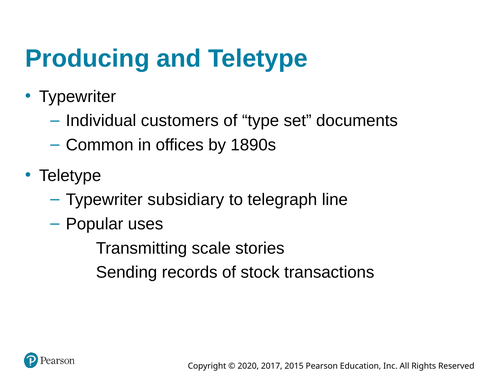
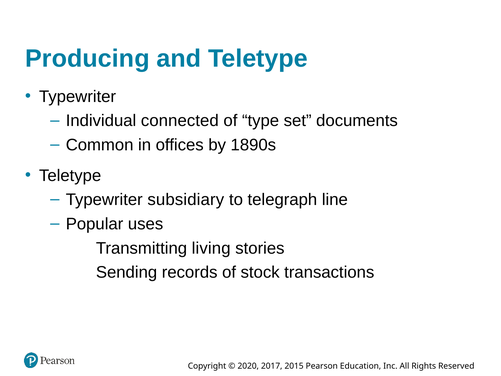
customers: customers -> connected
scale: scale -> living
